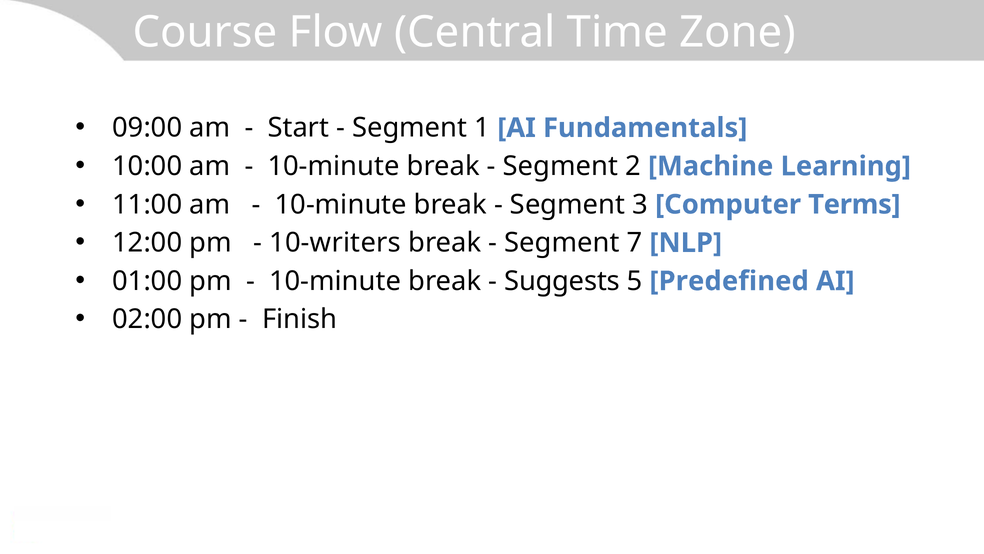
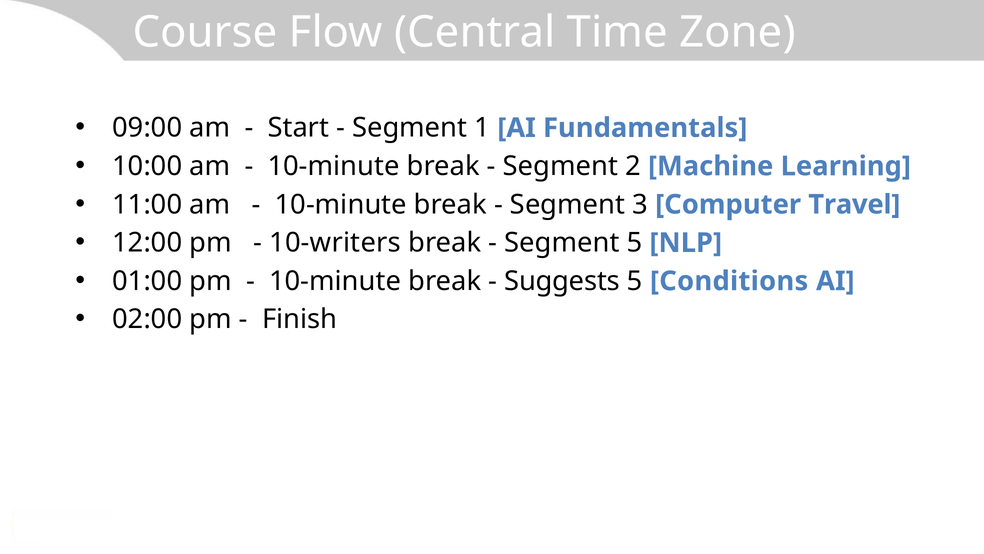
Terms: Terms -> Travel
Segment 7: 7 -> 5
Predefined: Predefined -> Conditions
